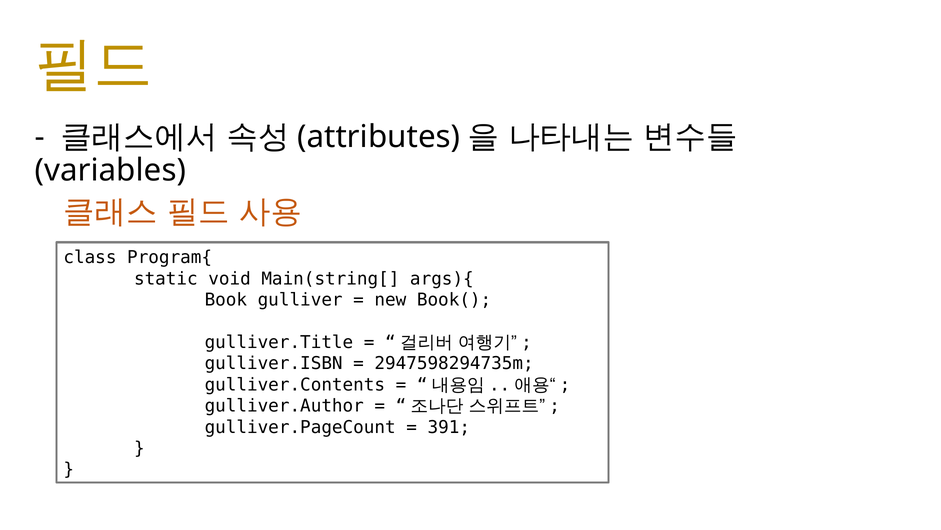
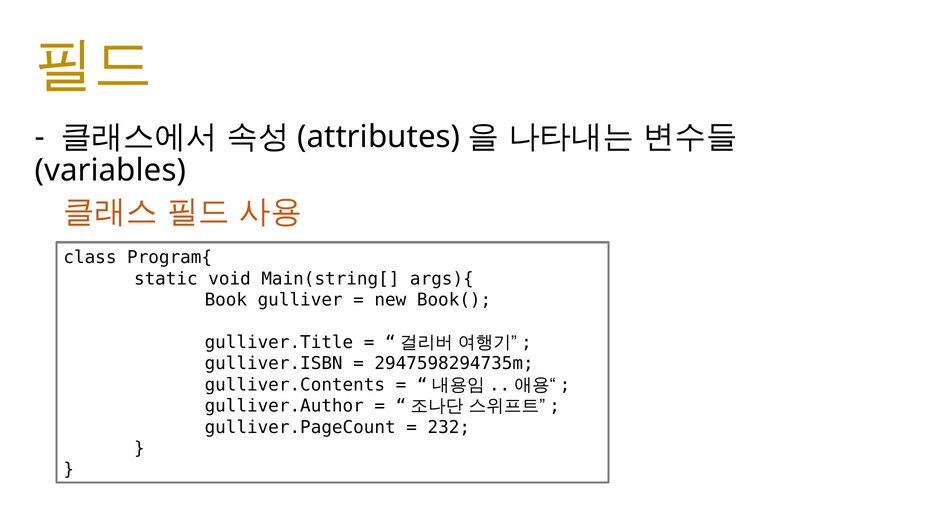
391: 391 -> 232
